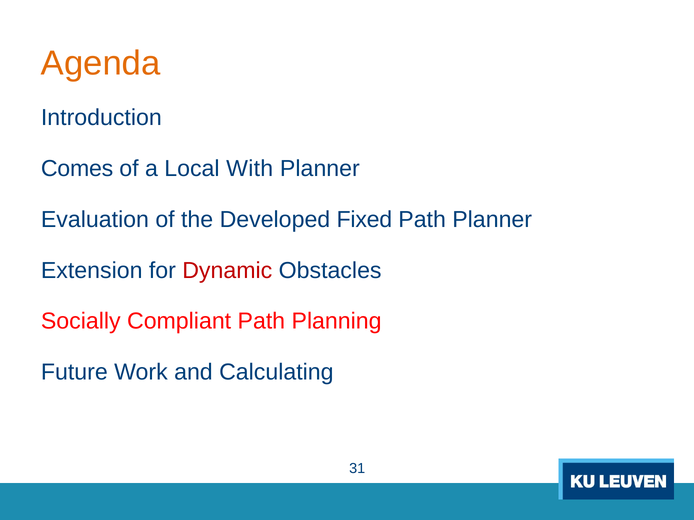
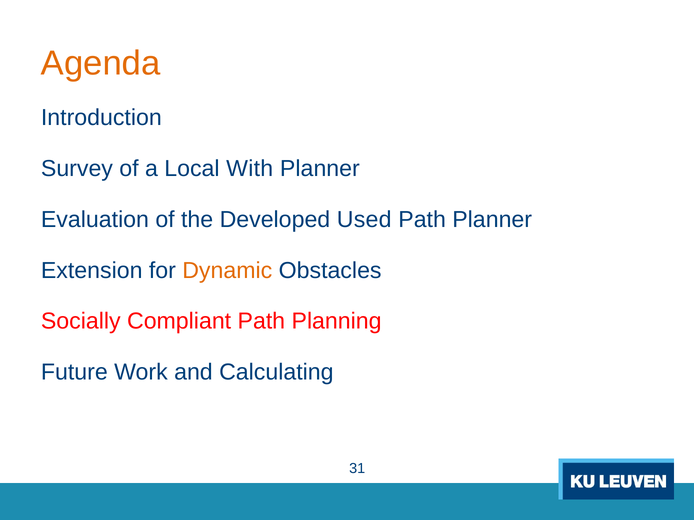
Comes: Comes -> Survey
Fixed: Fixed -> Used
Dynamic colour: red -> orange
